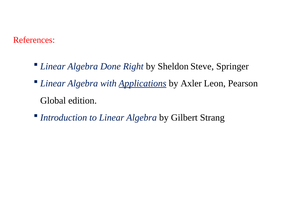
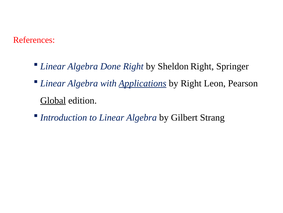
Sheldon Steve: Steve -> Right
by Axler: Axler -> Right
Global underline: none -> present
